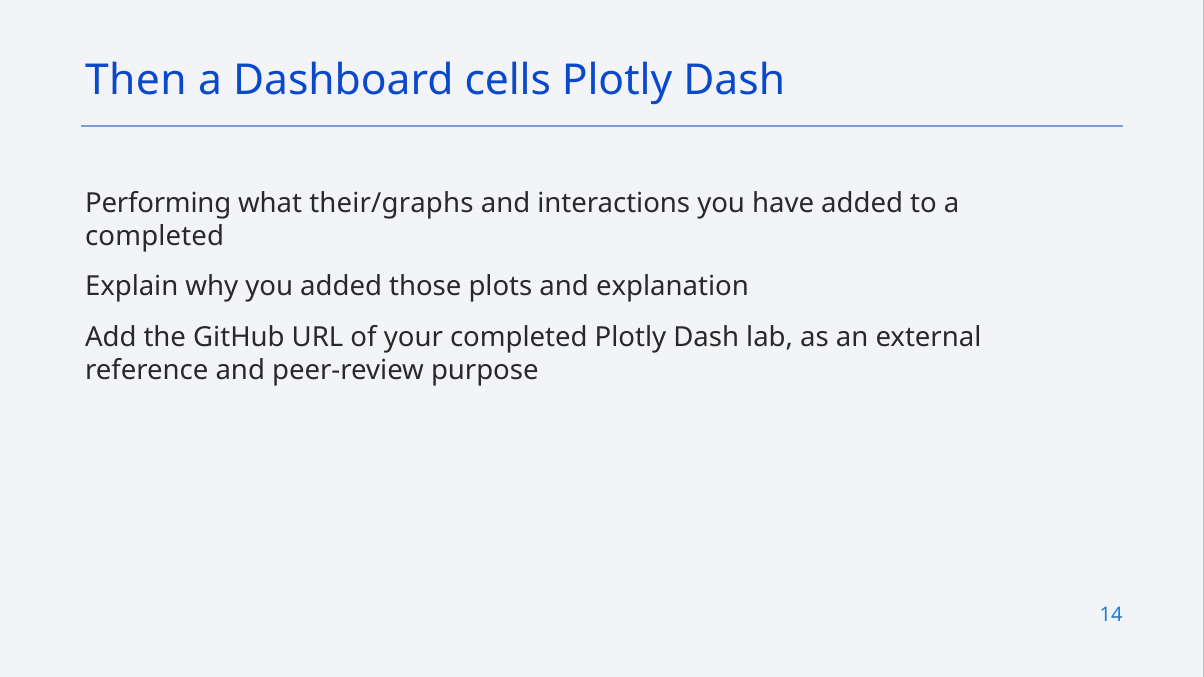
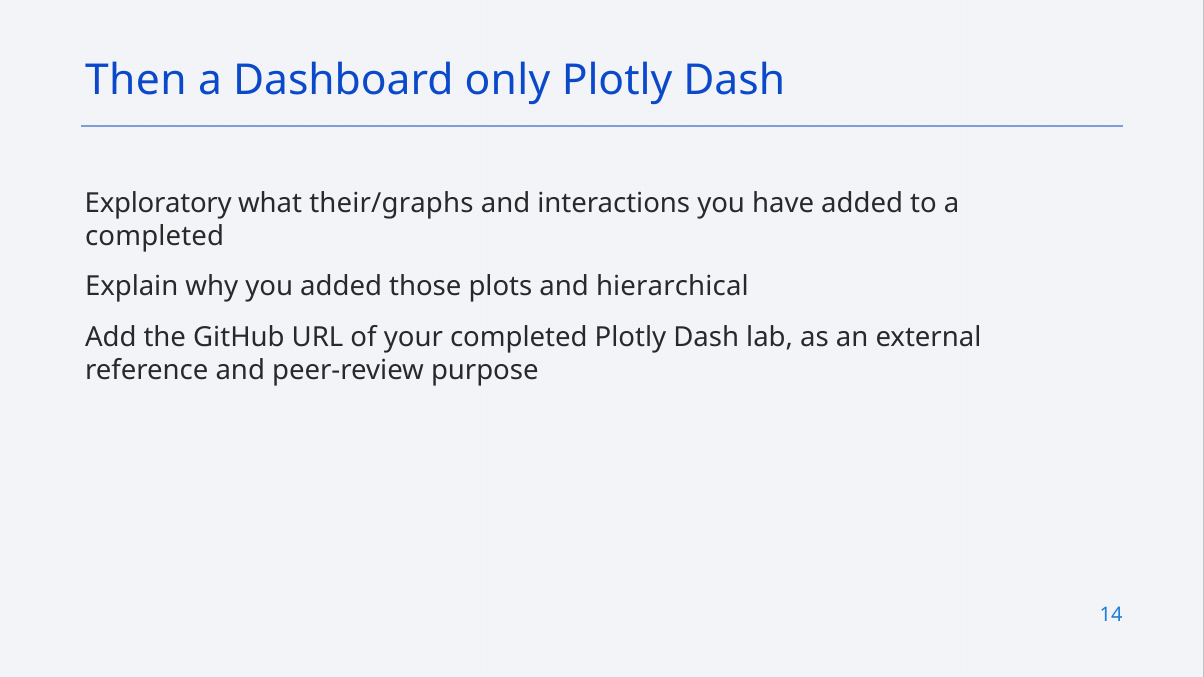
cells: cells -> only
Performing: Performing -> Exploratory
explanation: explanation -> hierarchical
